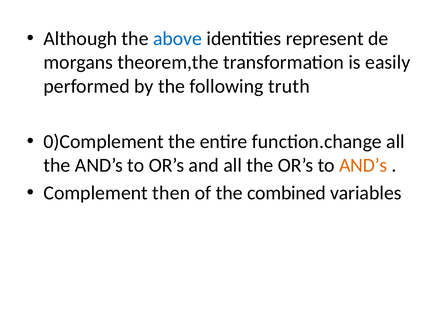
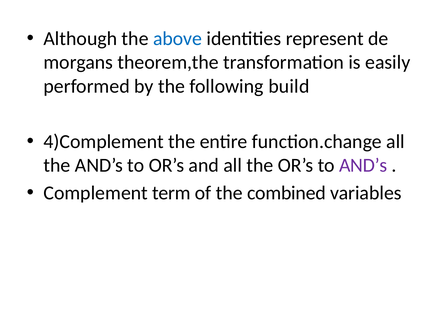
truth: truth -> build
0)Complement: 0)Complement -> 4)Complement
AND’s at (363, 166) colour: orange -> purple
then: then -> term
